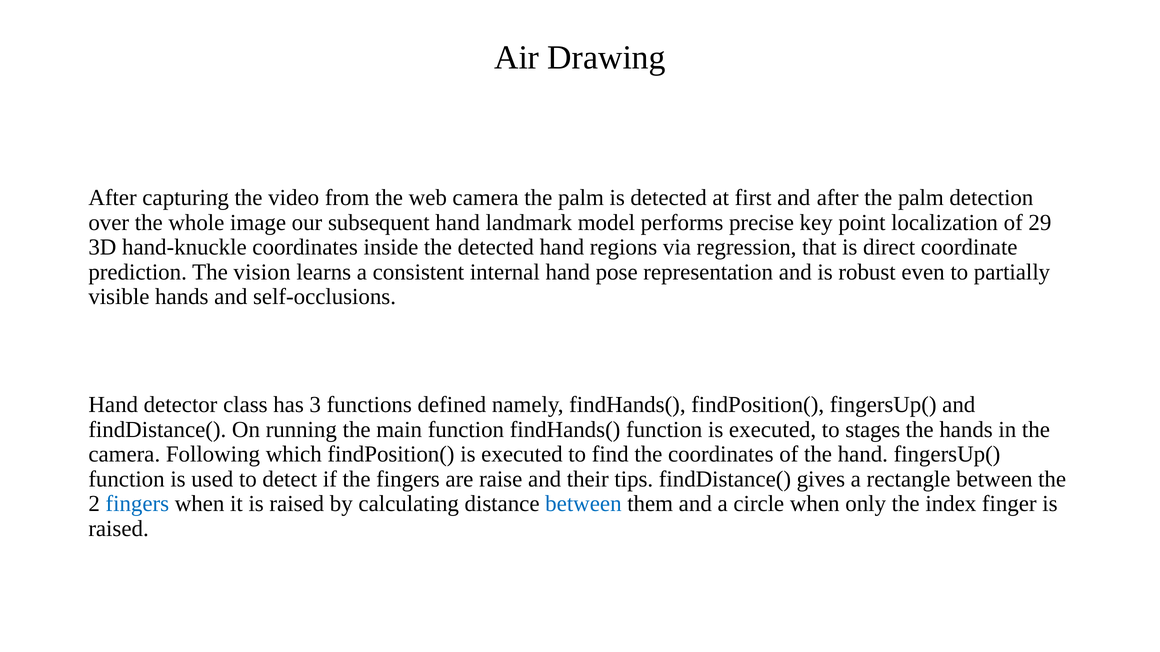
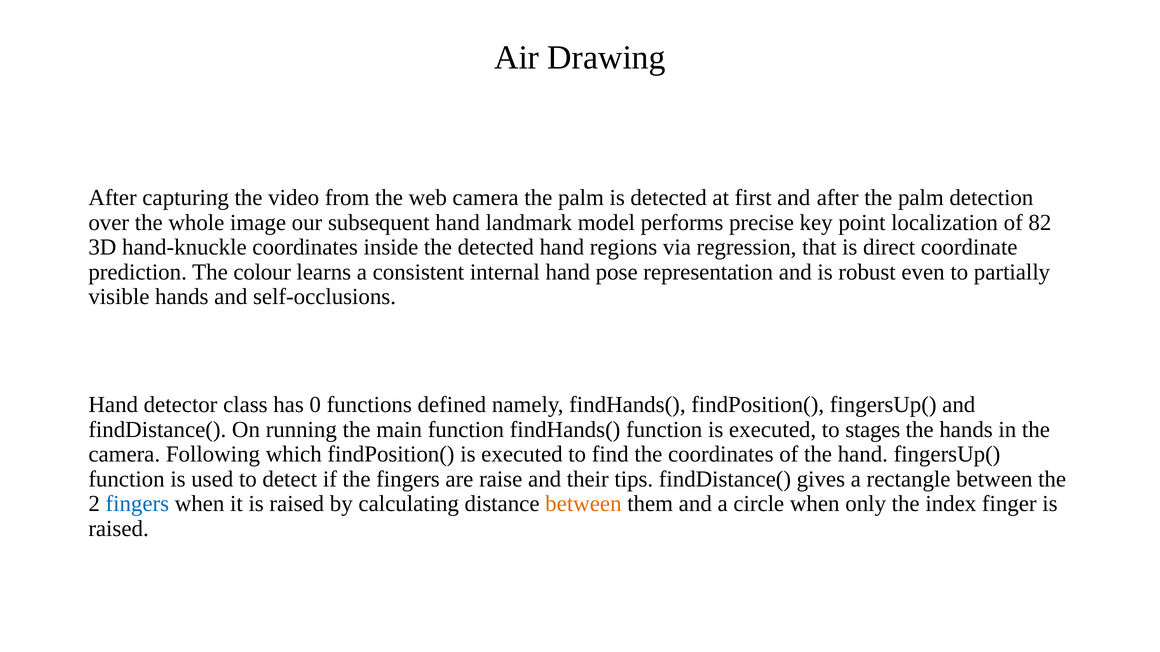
29: 29 -> 82
vision: vision -> colour
3: 3 -> 0
between at (583, 504) colour: blue -> orange
